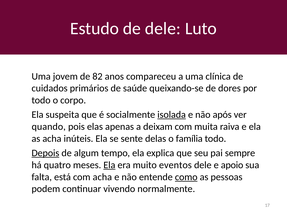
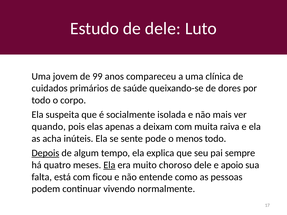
82: 82 -> 99
isolada underline: present -> none
após: após -> mais
delas: delas -> pode
família: família -> menos
eventos: eventos -> choroso
com acha: acha -> ficou
como underline: present -> none
